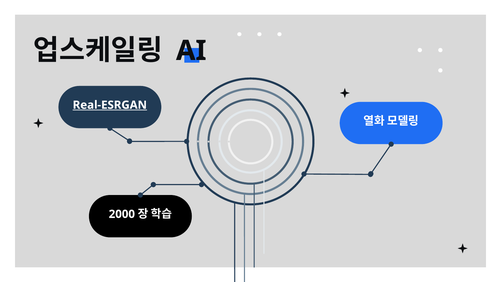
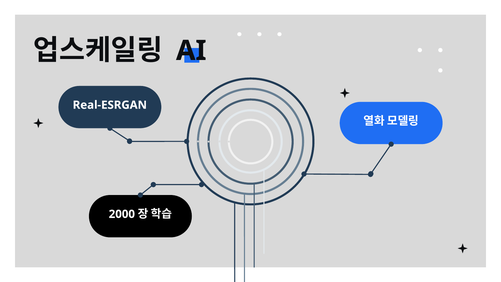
Real-ESRGAN underline: present -> none
